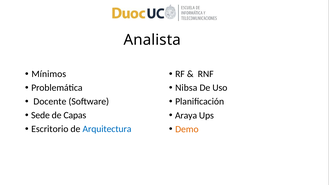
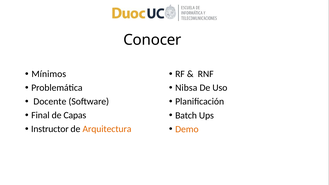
Analista: Analista -> Conocer
Sede: Sede -> Final
Araya: Araya -> Batch
Escritorio: Escritorio -> Instructor
Arquitectura colour: blue -> orange
